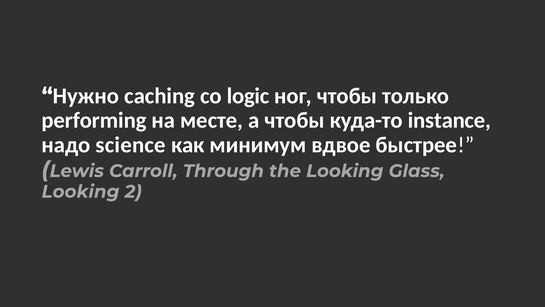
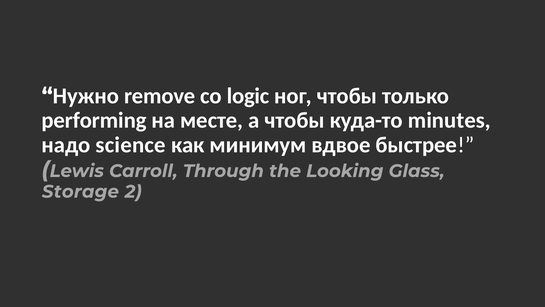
caching: caching -> remove
instance: instance -> minutes
Looking at (80, 191): Looking -> Storage
